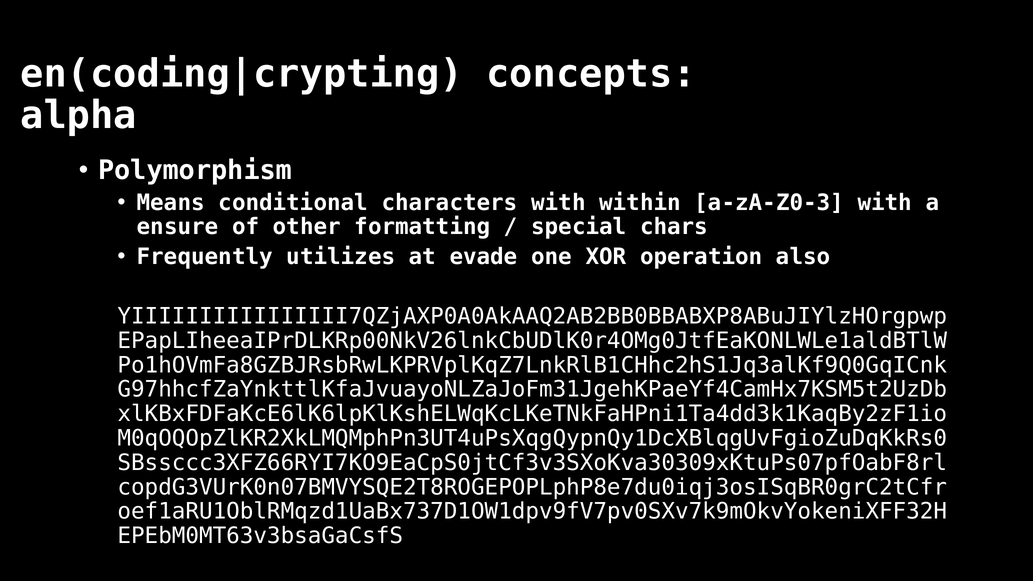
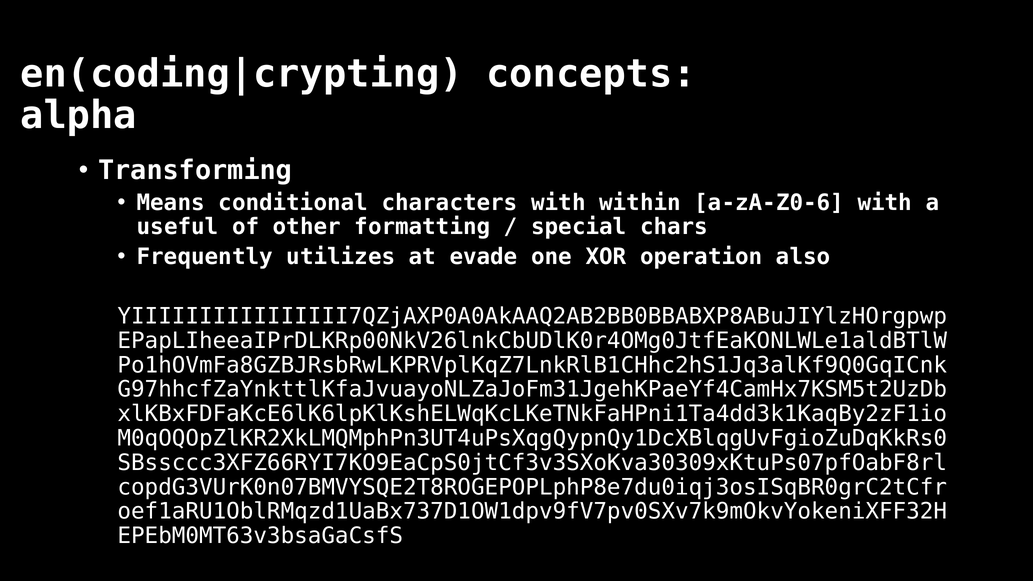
Polymorphism: Polymorphism -> Transforming
a-zA-Z0-3: a-zA-Z0-3 -> a-zA-Z0-6
ensure: ensure -> useful
